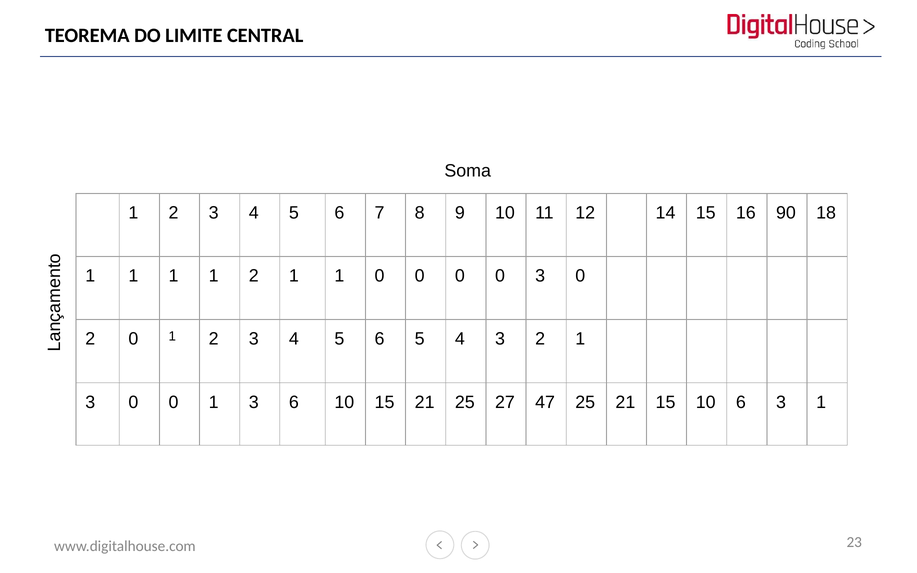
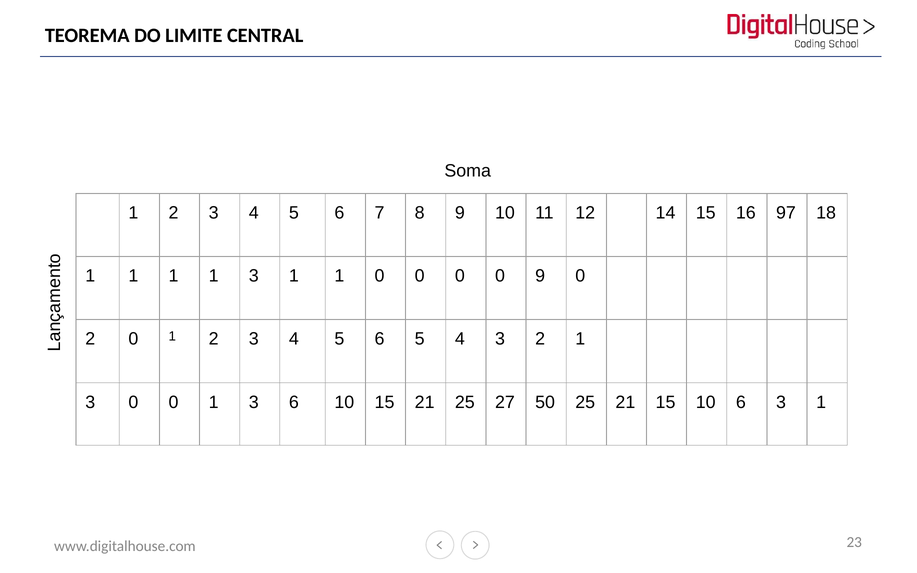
90: 90 -> 97
1 1 2: 2 -> 3
0 3: 3 -> 9
47: 47 -> 50
